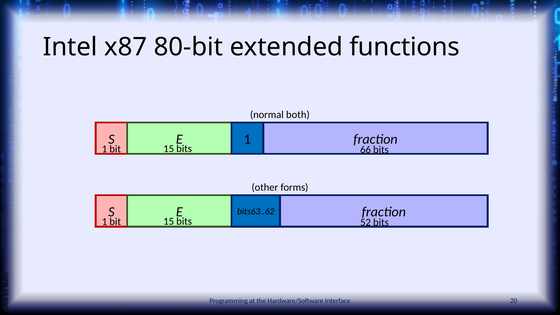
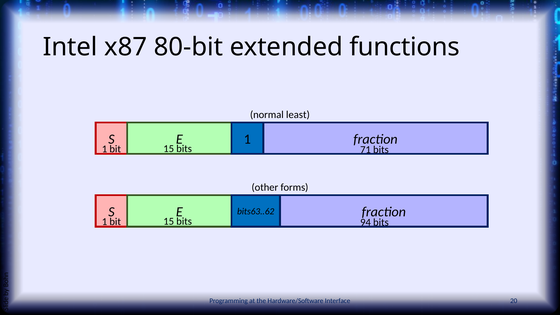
both: both -> least
66: 66 -> 71
52: 52 -> 94
